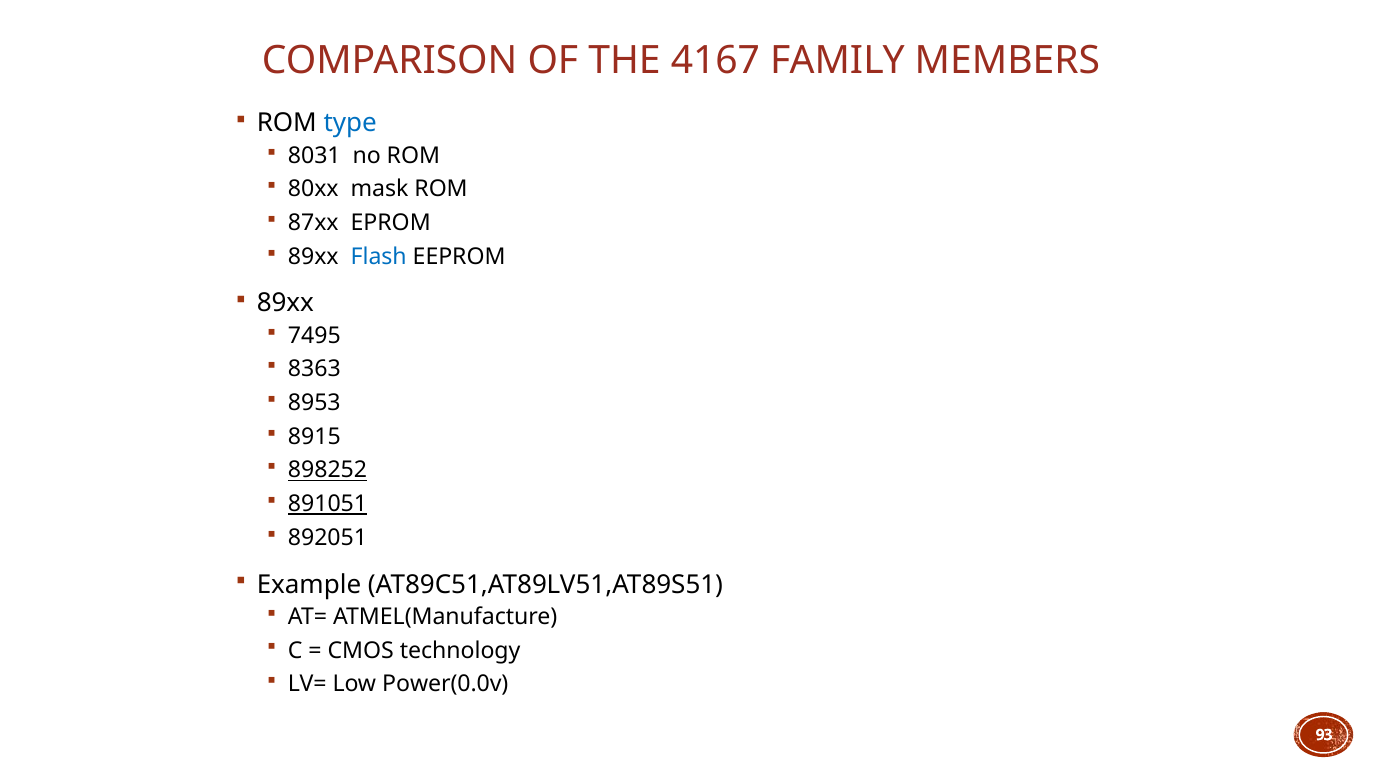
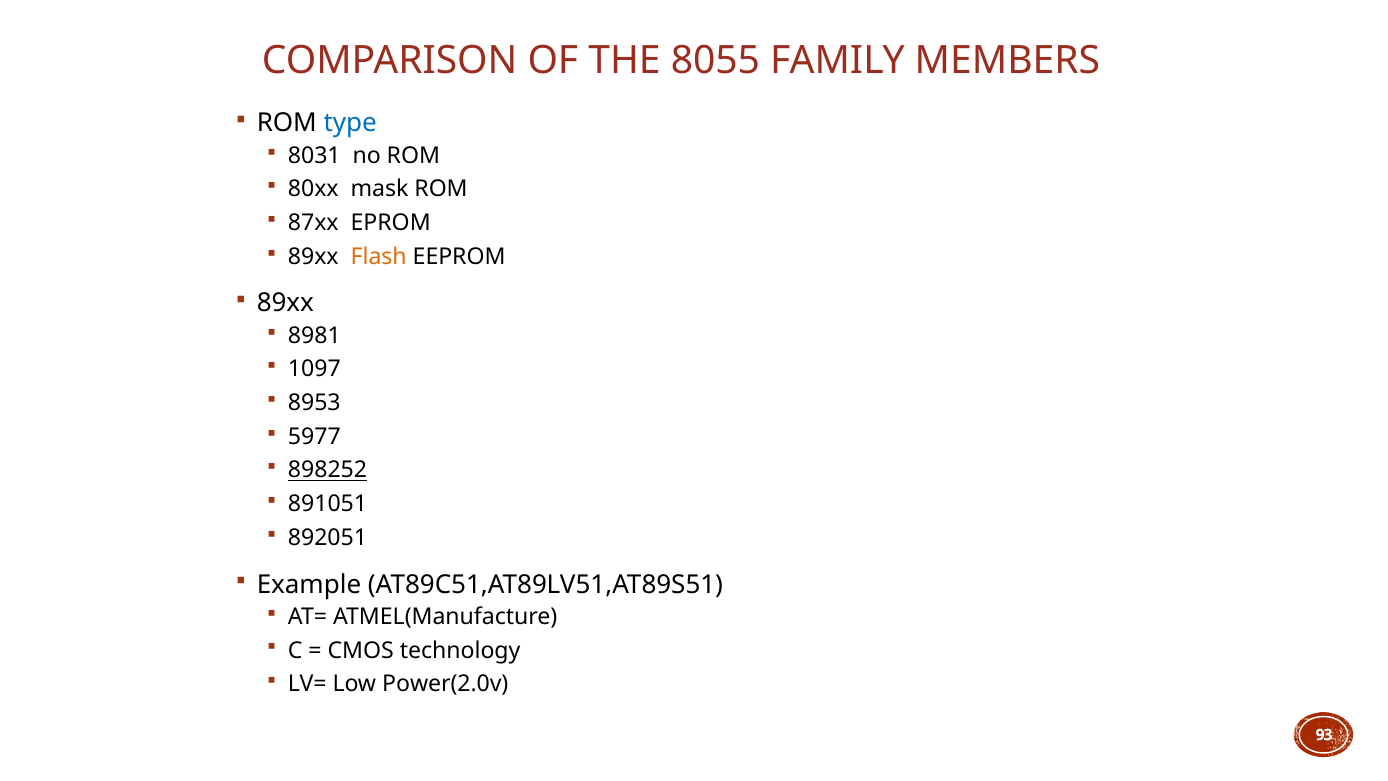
4167: 4167 -> 8055
Flash colour: blue -> orange
7495: 7495 -> 8981
8363: 8363 -> 1097
8915: 8915 -> 5977
891051 underline: present -> none
Power(0.0v: Power(0.0v -> Power(2.0v
